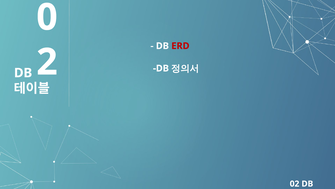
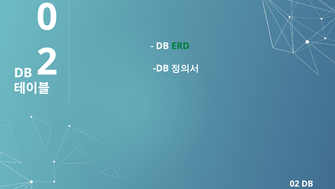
ERD colour: red -> green
